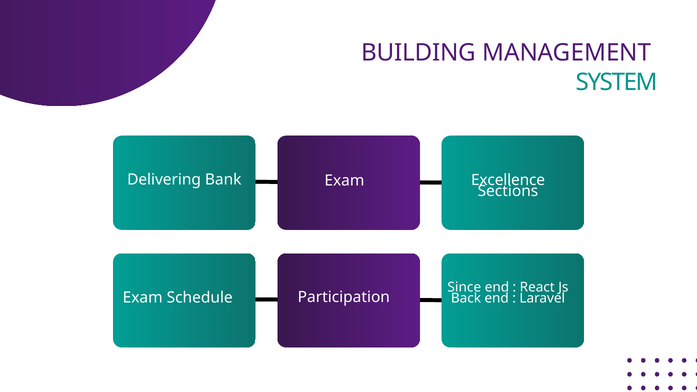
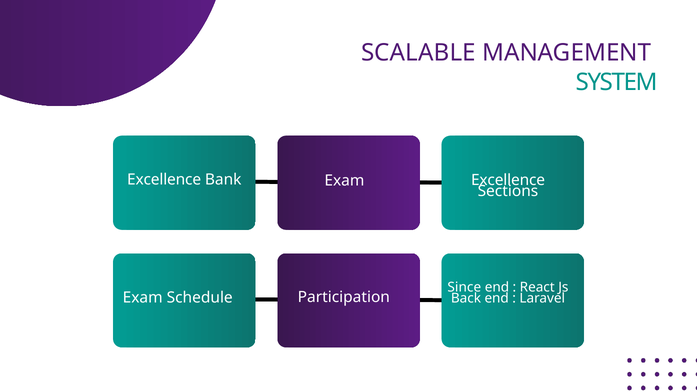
BUILDING: BUILDING -> SCALABLE
Delivering at (164, 180): Delivering -> Excellence
